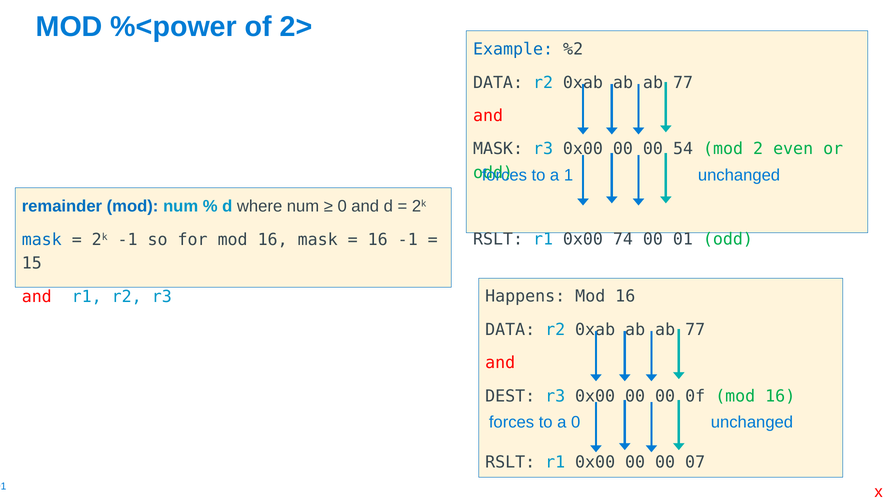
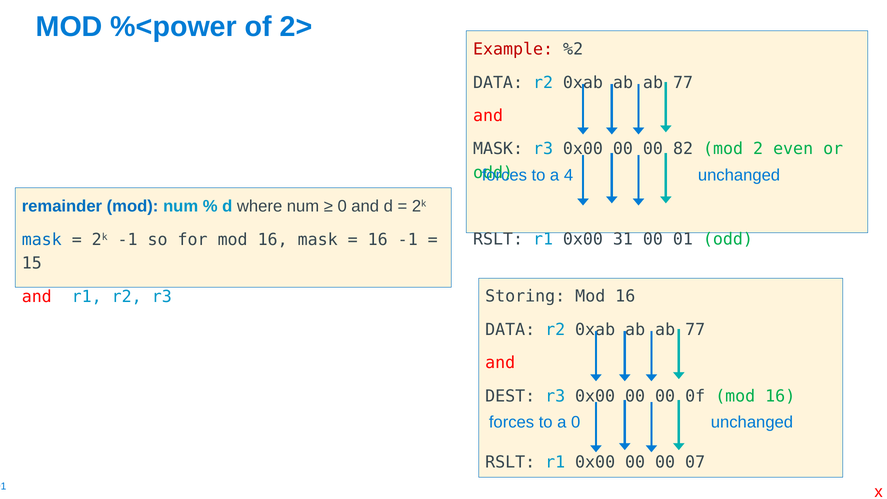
Example colour: blue -> red
54: 54 -> 82
1: 1 -> 4
74: 74 -> 31
Happens: Happens -> Storing
